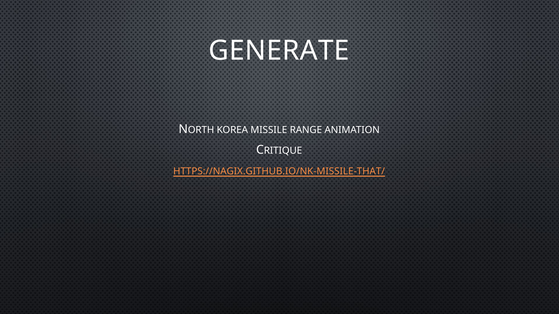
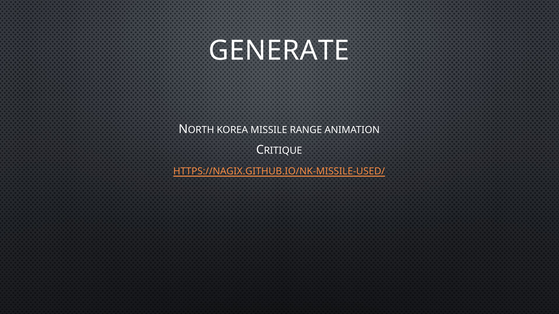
HTTPS://NAGIX.GITHUB.IO/NK-MISSILE-THAT/: HTTPS://NAGIX.GITHUB.IO/NK-MISSILE-THAT/ -> HTTPS://NAGIX.GITHUB.IO/NK-MISSILE-USED/
